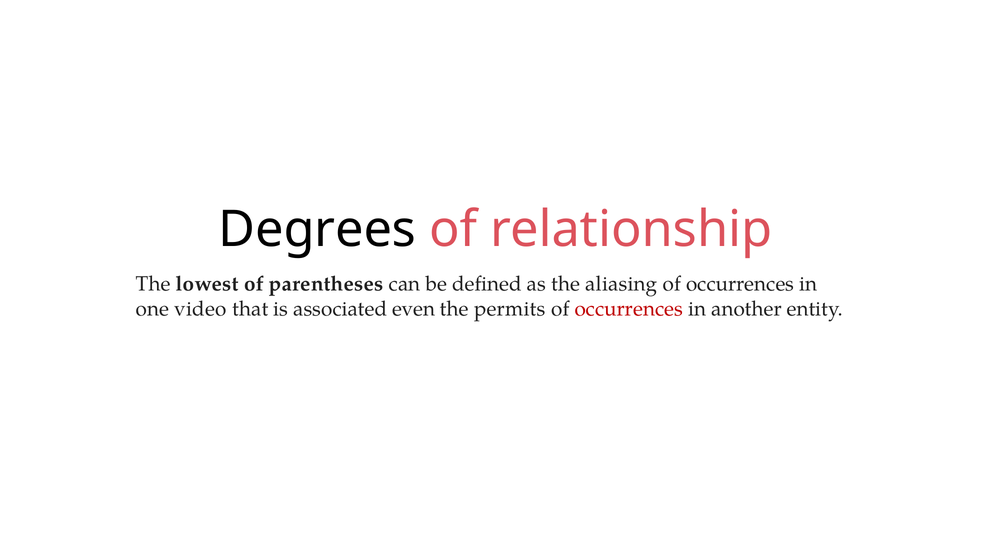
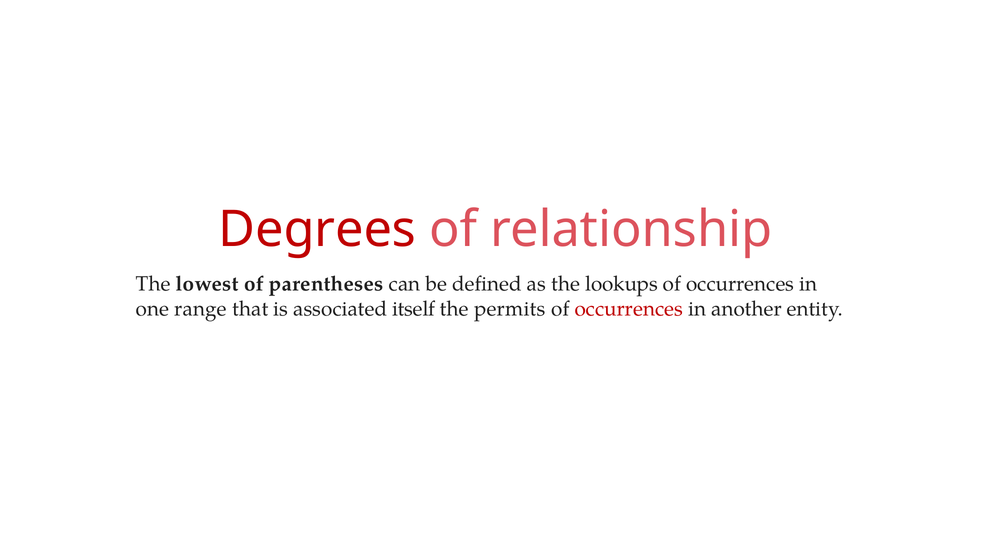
Degrees colour: black -> red
aliasing: aliasing -> lookups
video: video -> range
even: even -> itself
